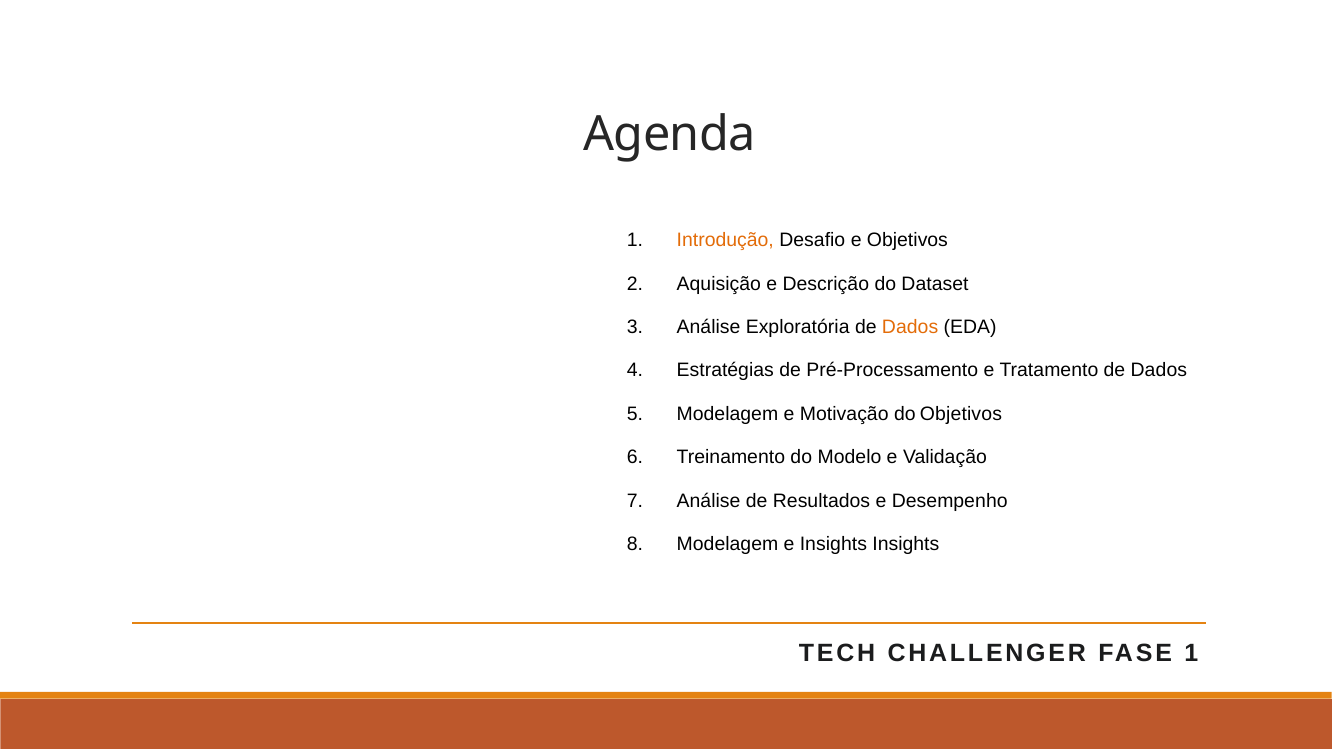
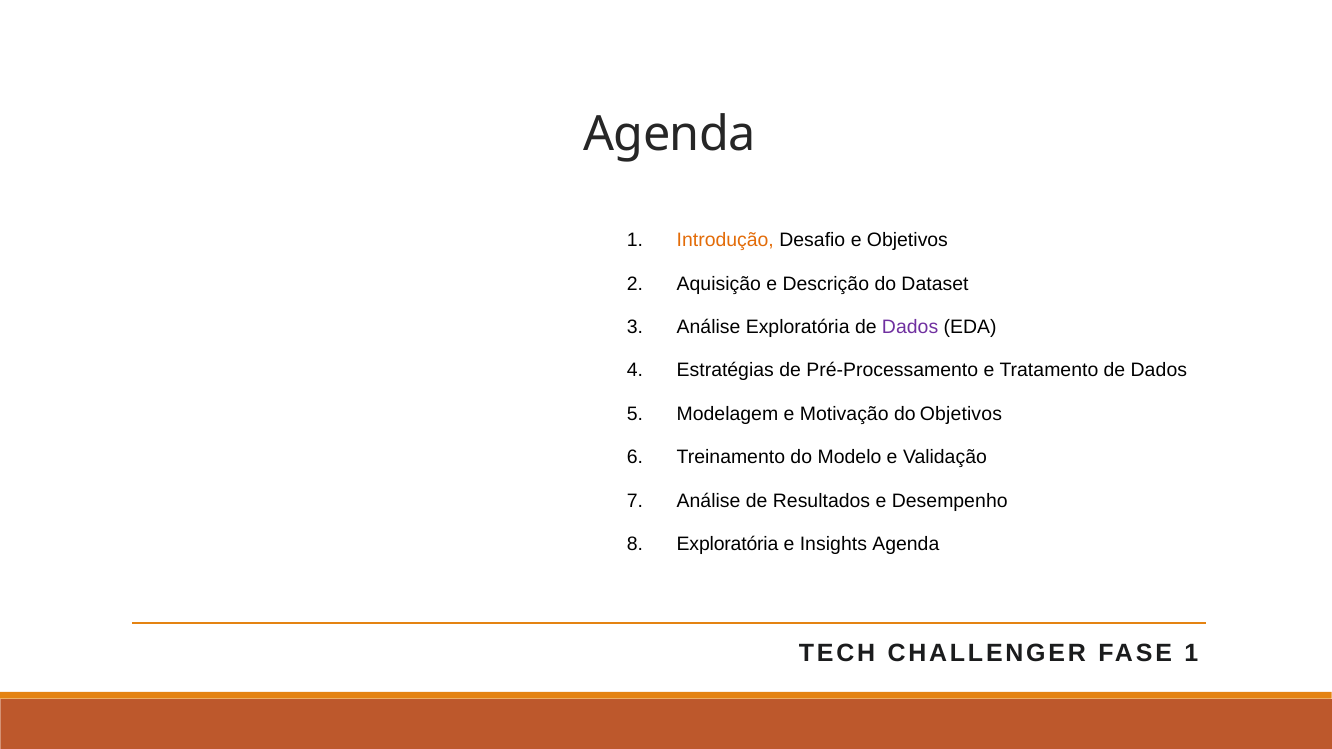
Dados at (910, 327) colour: orange -> purple
8 Modelagem: Modelagem -> Exploratória
Insights Insights: Insights -> Agenda
